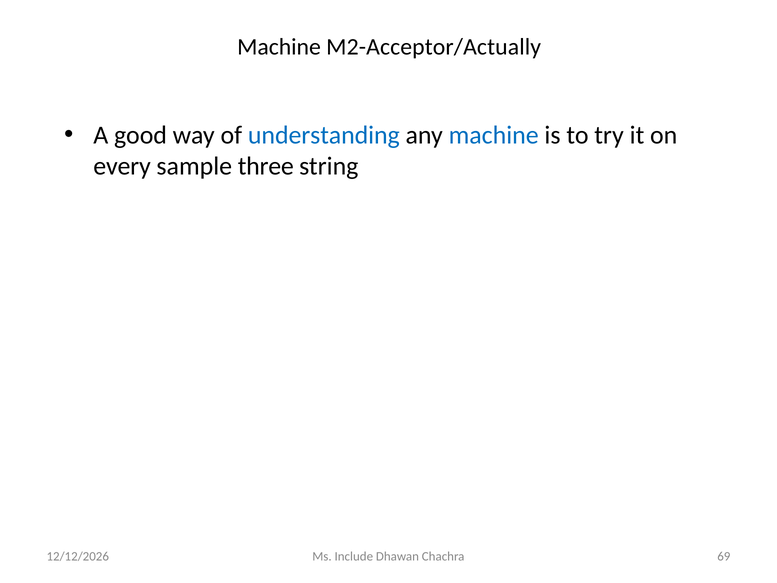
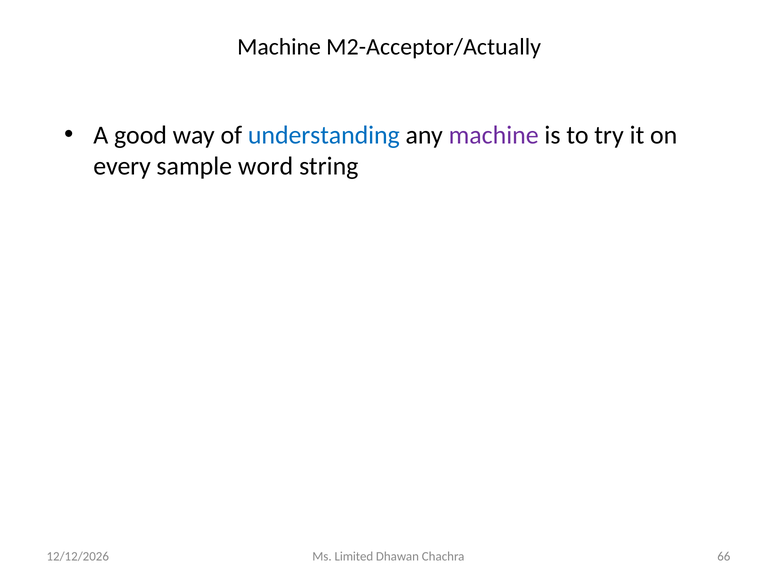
machine at (494, 135) colour: blue -> purple
three: three -> word
Include: Include -> Limited
69: 69 -> 66
